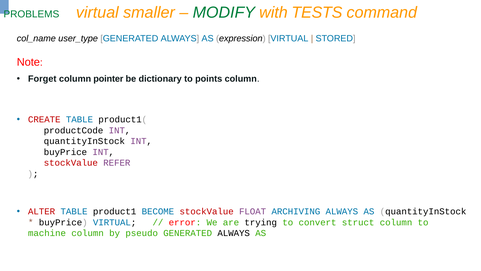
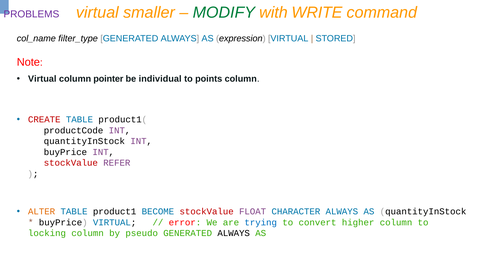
TESTS: TESTS -> WRITE
PROBLEMS colour: green -> purple
user_type: user_type -> filter_type
Forget at (42, 79): Forget -> Virtual
dictionary: dictionary -> individual
ALTER colour: red -> orange
ARCHIVING: ARCHIVING -> CHARACTER
trying colour: black -> blue
struct: struct -> higher
machine: machine -> locking
